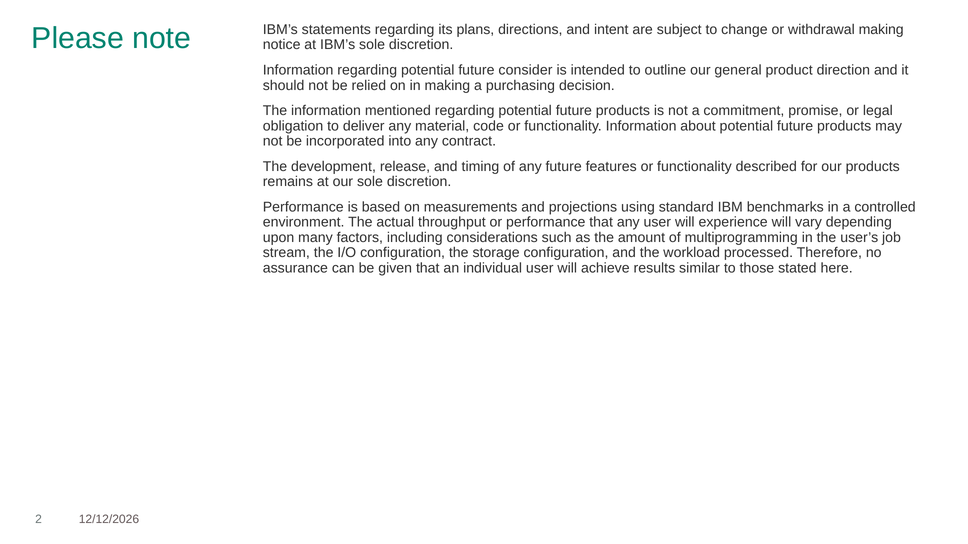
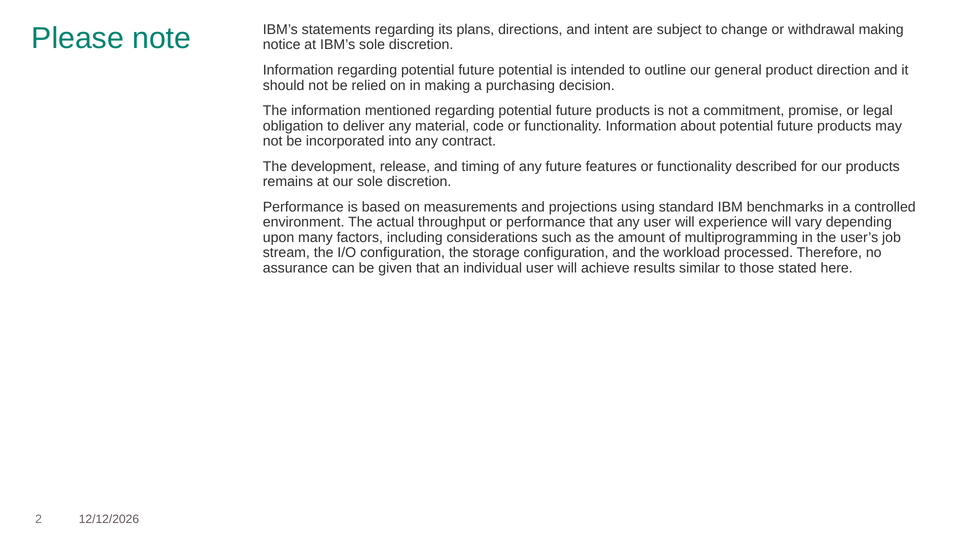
future consider: consider -> potential
